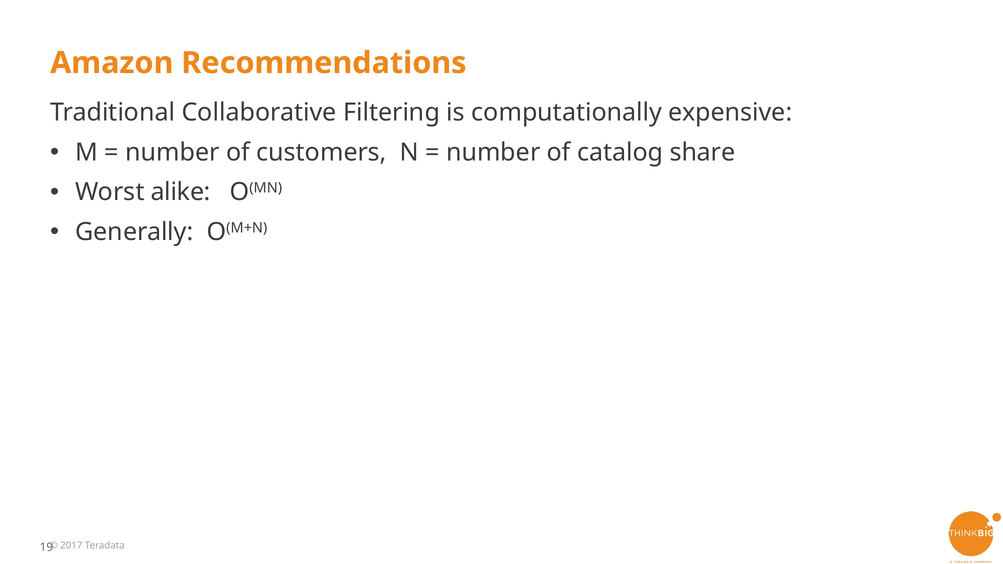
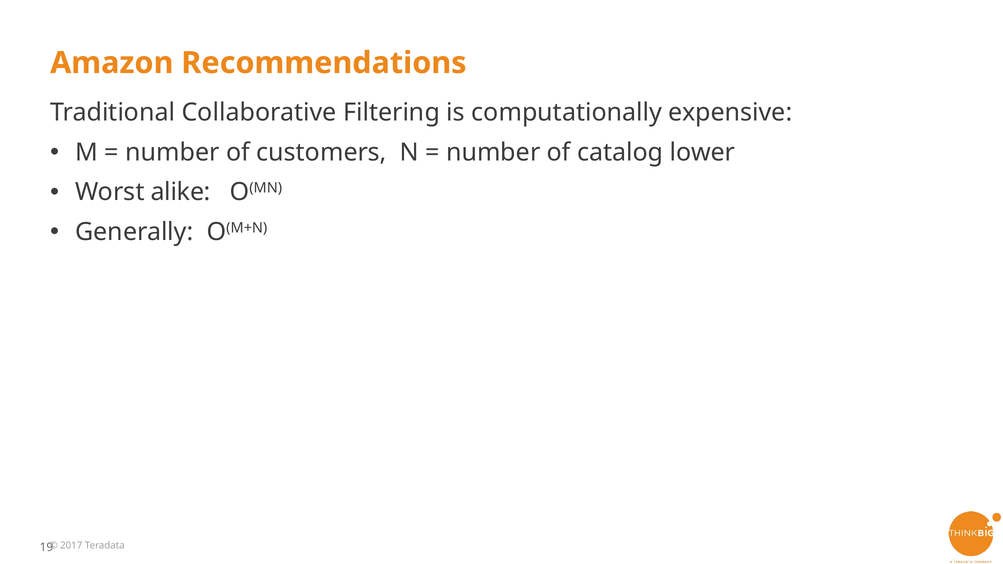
share: share -> lower
